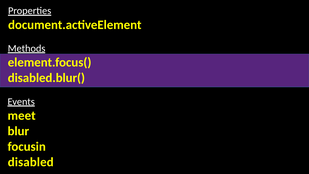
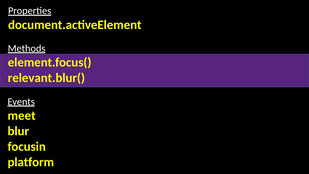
disabled.blur(: disabled.blur( -> relevant.blur(
disabled: disabled -> platform
